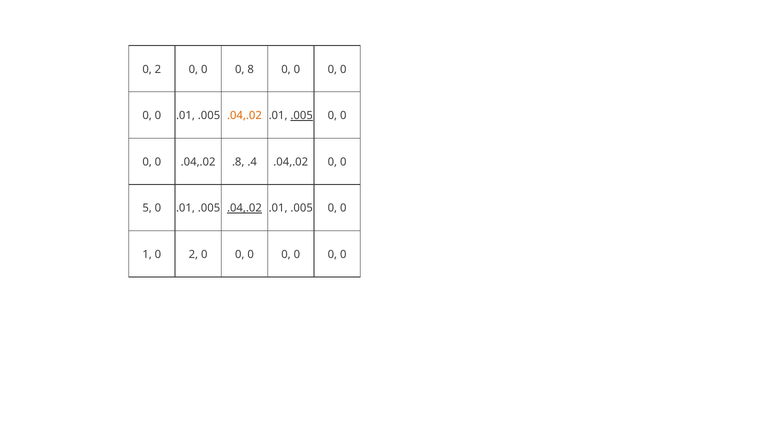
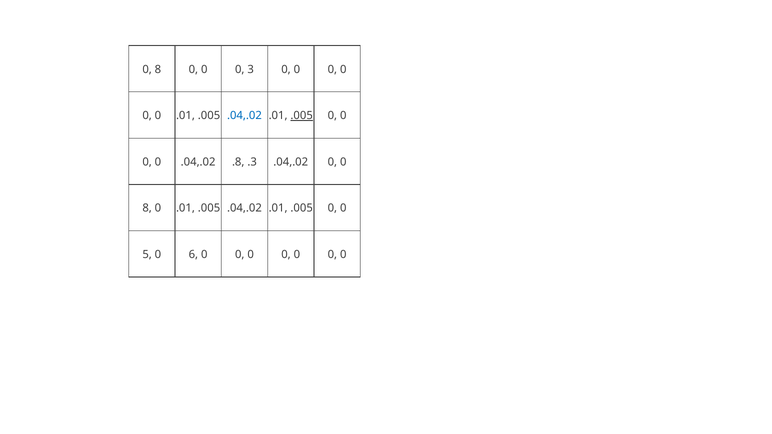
2 at (158, 69): 2 -> 8
8: 8 -> 3
.04,.02 at (244, 116) colour: orange -> blue
.4: .4 -> .3
5 at (147, 208): 5 -> 8
.04,.02 at (244, 208) underline: present -> none
1: 1 -> 5
2 at (193, 255): 2 -> 6
